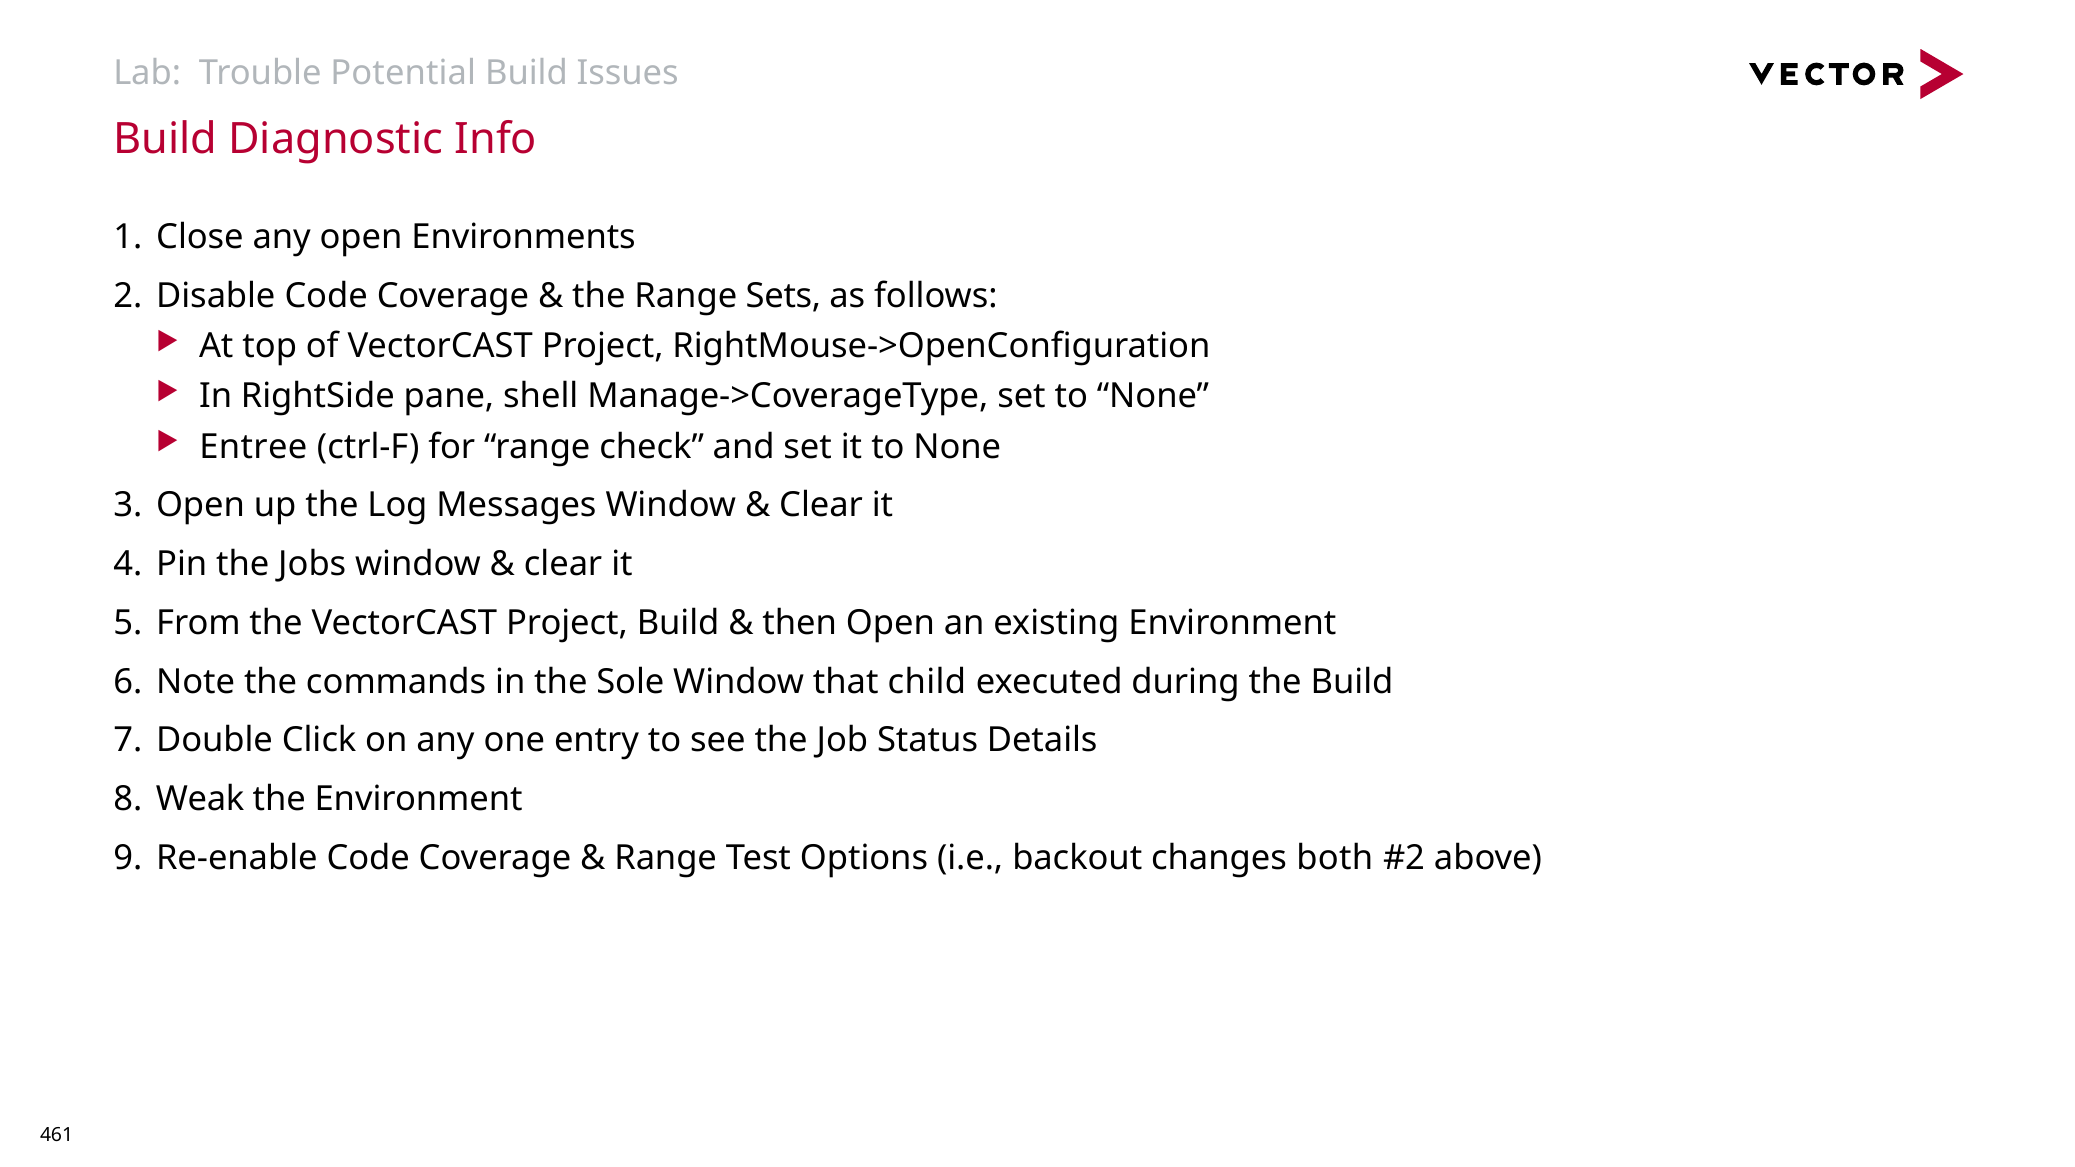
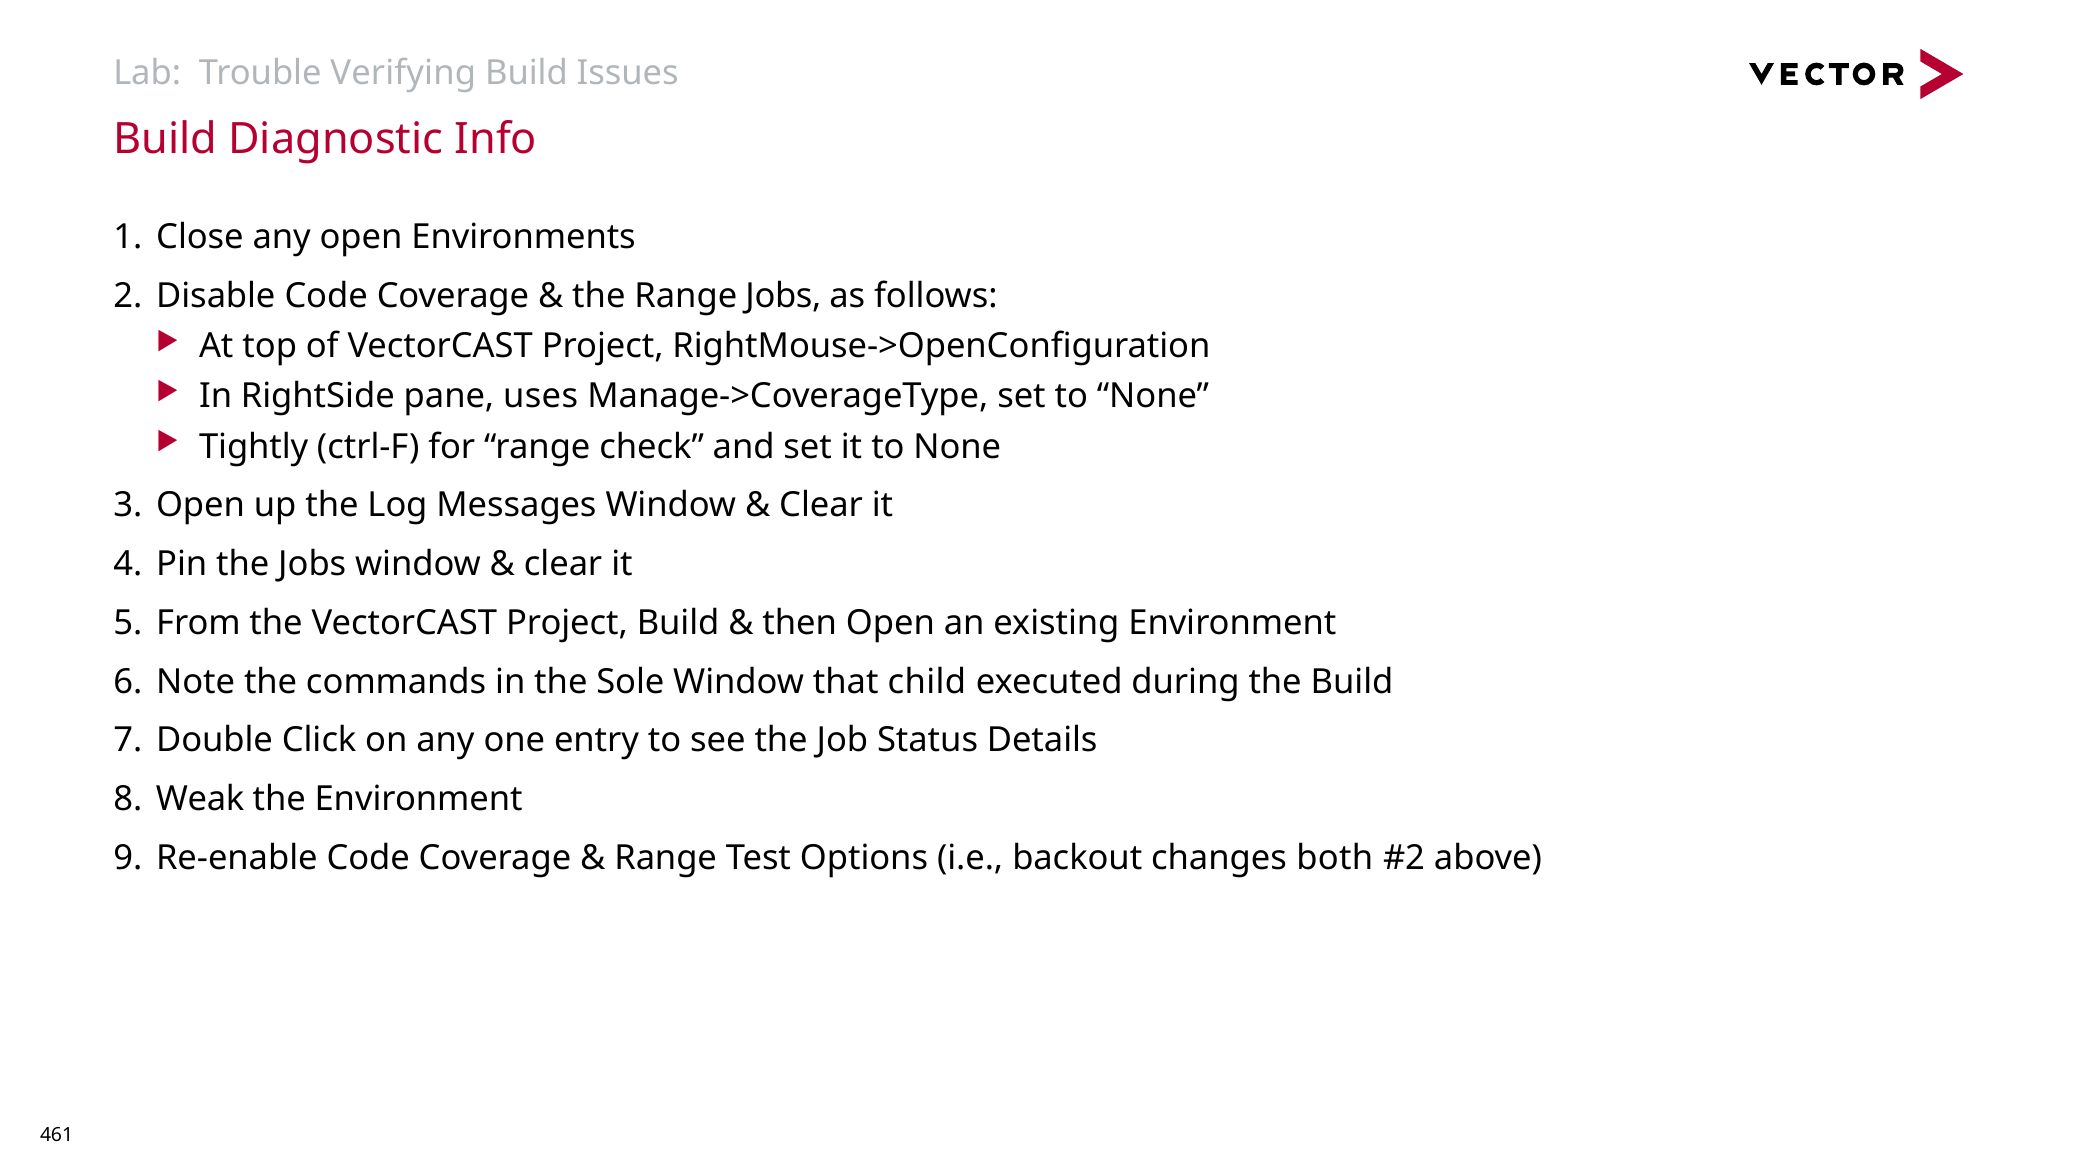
Potential: Potential -> Verifying
Range Sets: Sets -> Jobs
shell: shell -> uses
Entree: Entree -> Tightly
